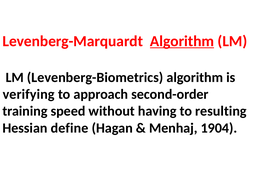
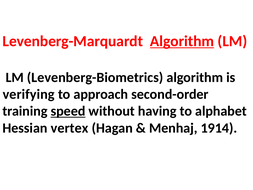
speed underline: none -> present
resulting: resulting -> alphabet
define: define -> vertex
1904: 1904 -> 1914
